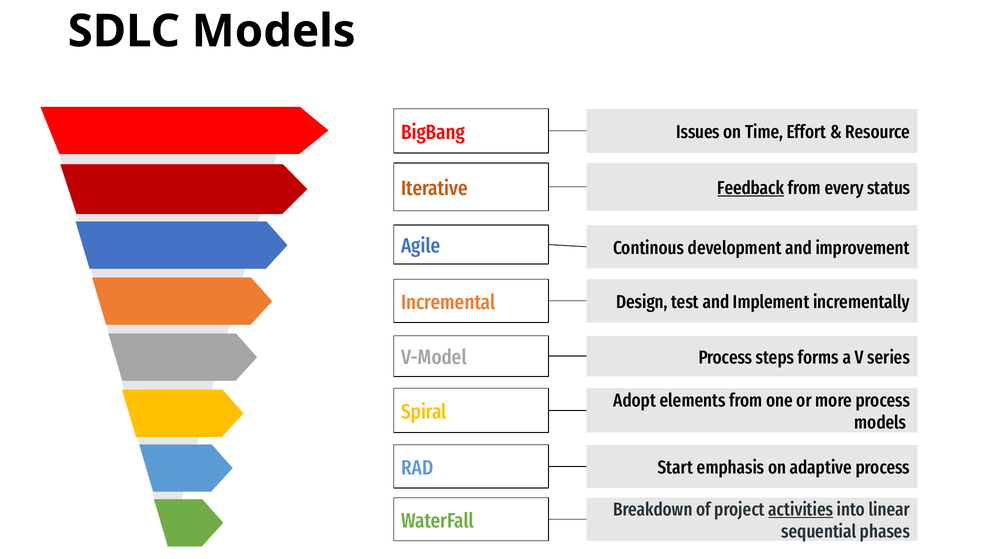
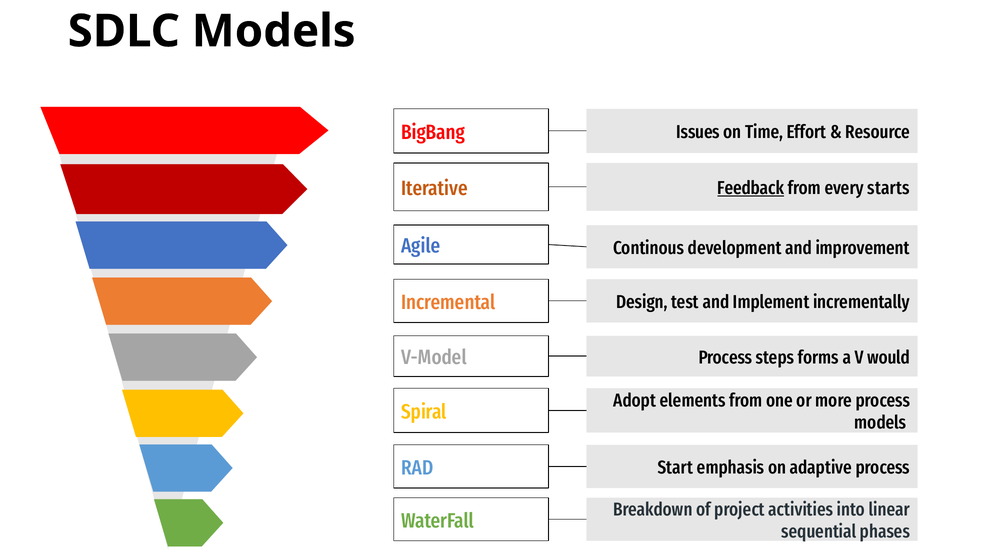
status: status -> starts
series: series -> would
activities underline: present -> none
